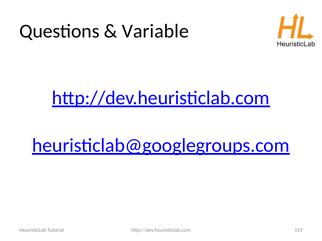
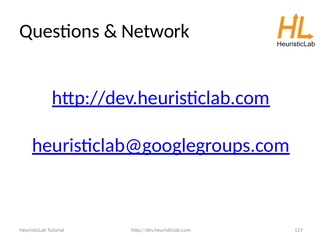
Variable: Variable -> Network
